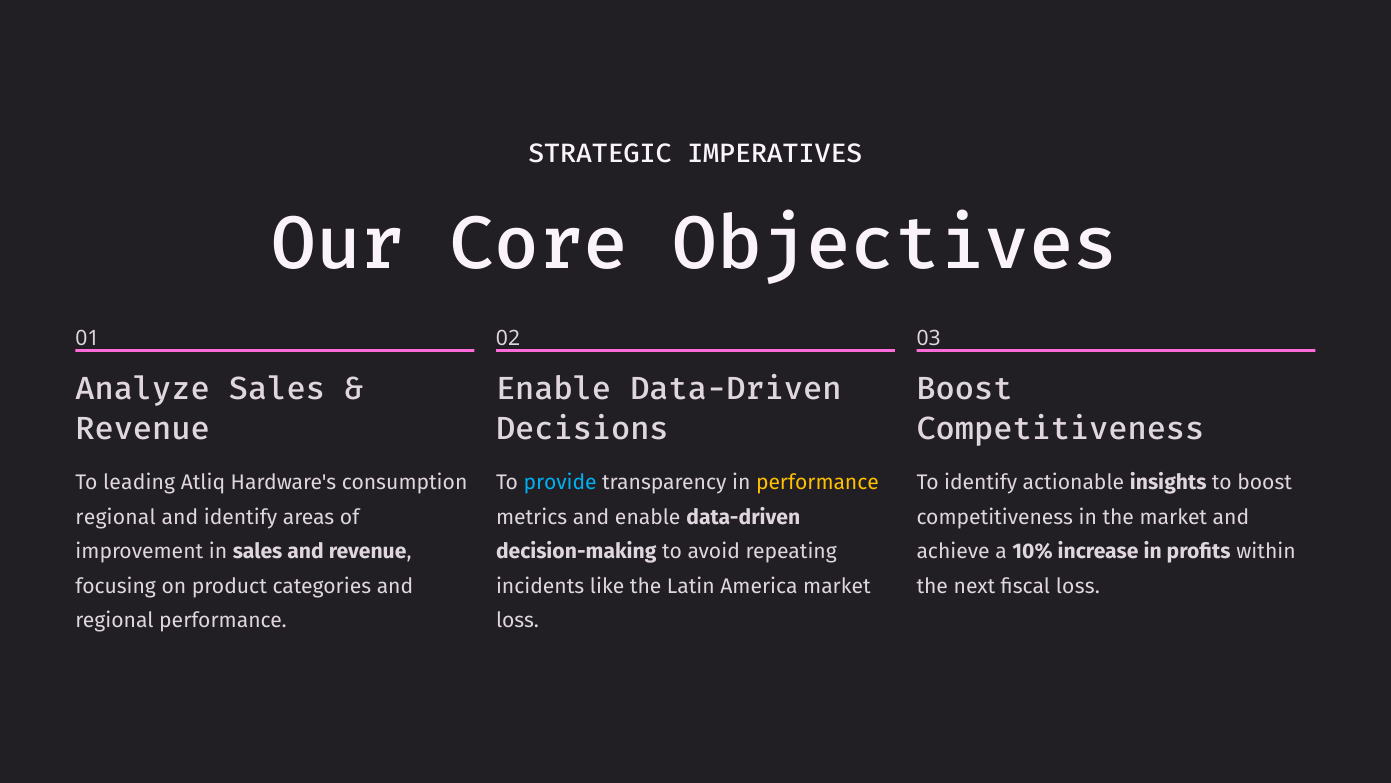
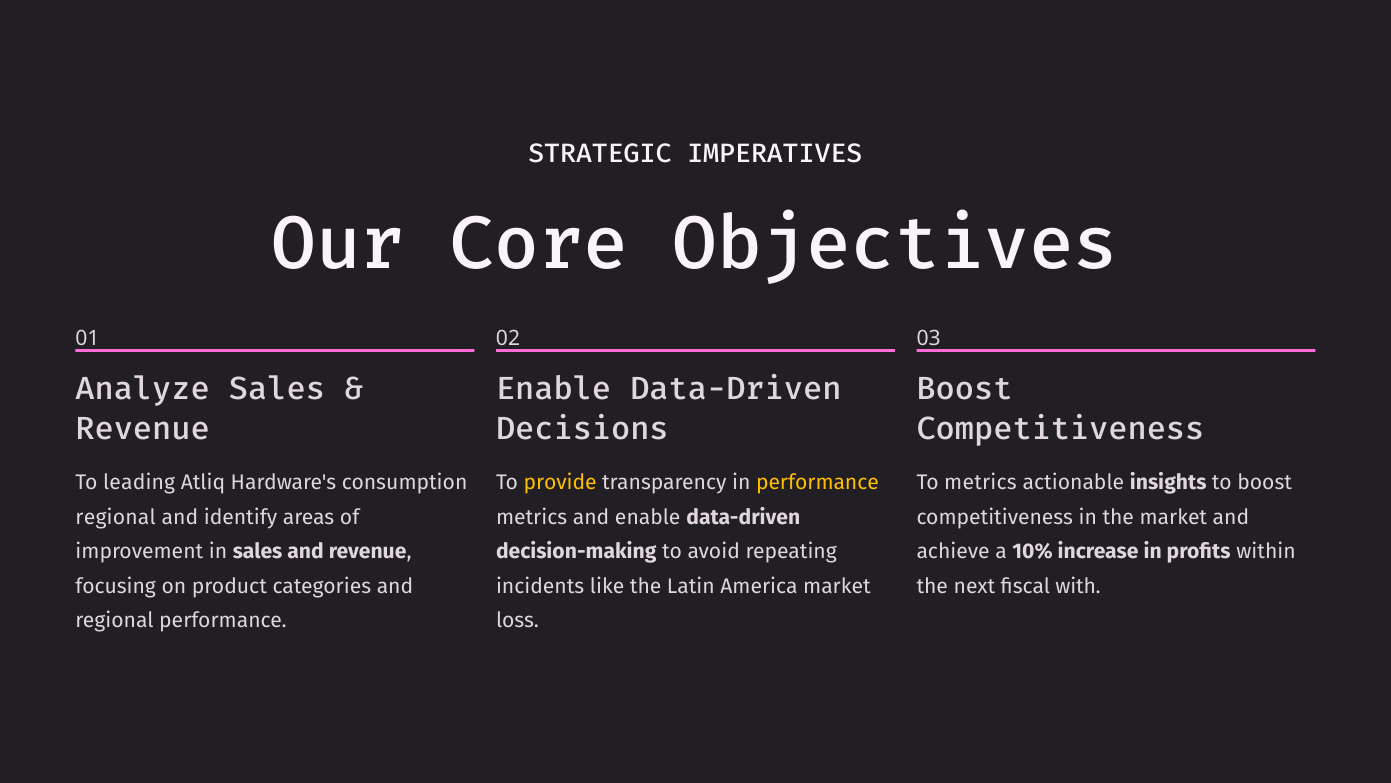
provide colour: light blue -> yellow
To identify: identify -> metrics
fiscal loss: loss -> with
